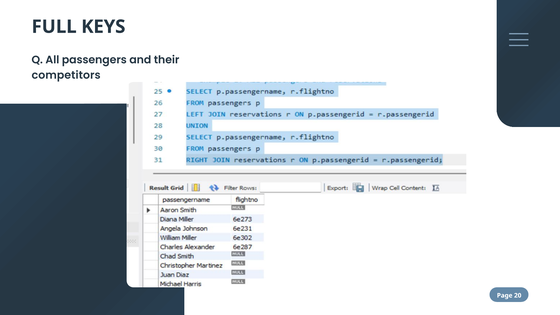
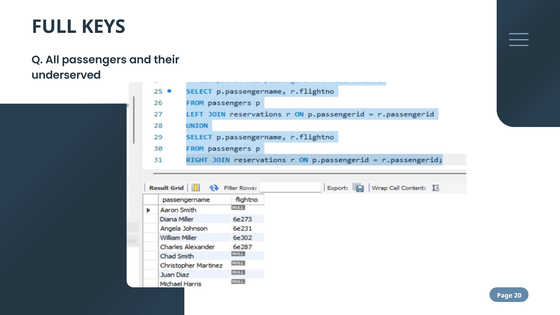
competitors: competitors -> underserved
